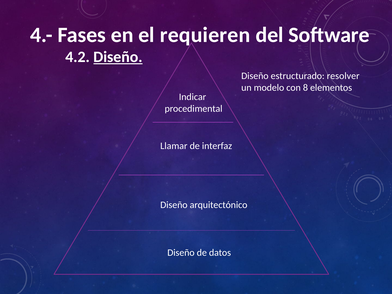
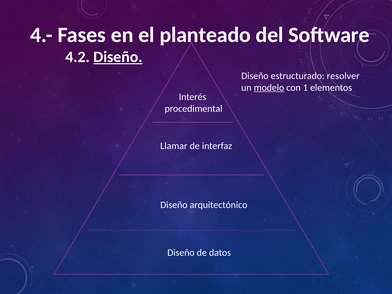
requieren: requieren -> planteado
modelo underline: none -> present
8: 8 -> 1
Indicar: Indicar -> Interés
